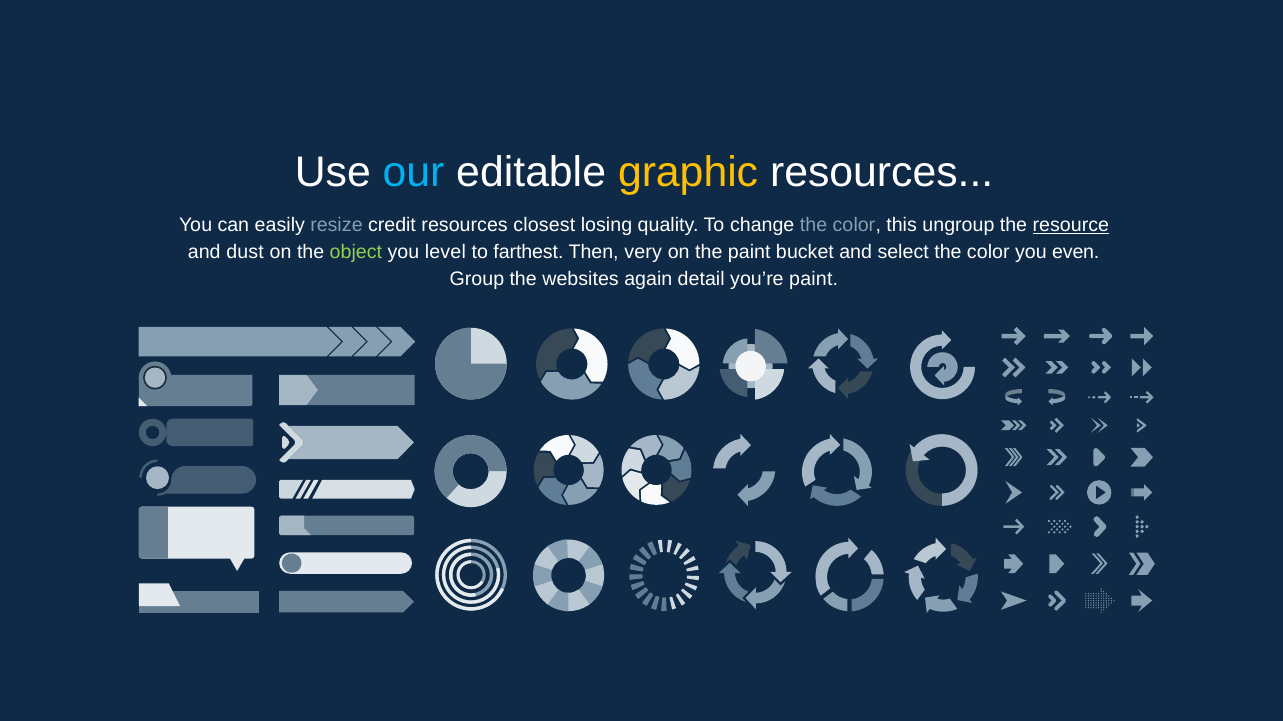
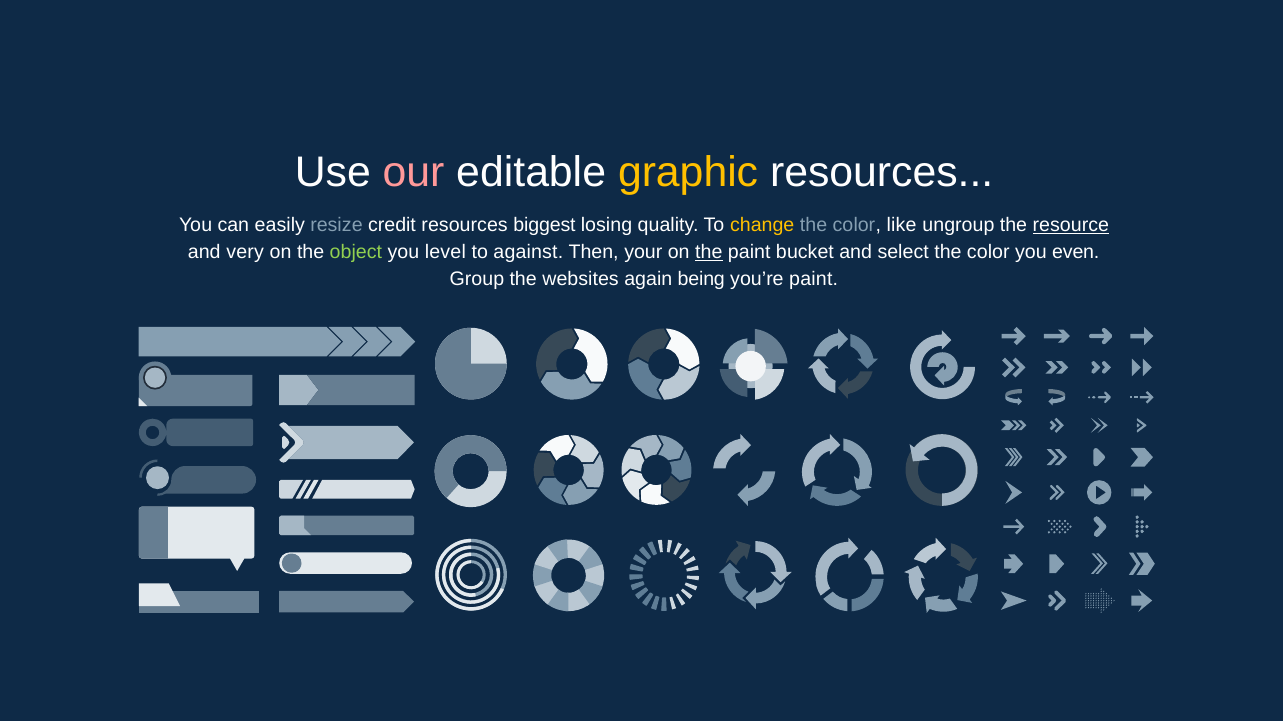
our colour: light blue -> pink
closest: closest -> biggest
change colour: white -> yellow
this: this -> like
dust: dust -> very
farthest: farthest -> against
very: very -> your
the at (709, 252) underline: none -> present
detail: detail -> being
